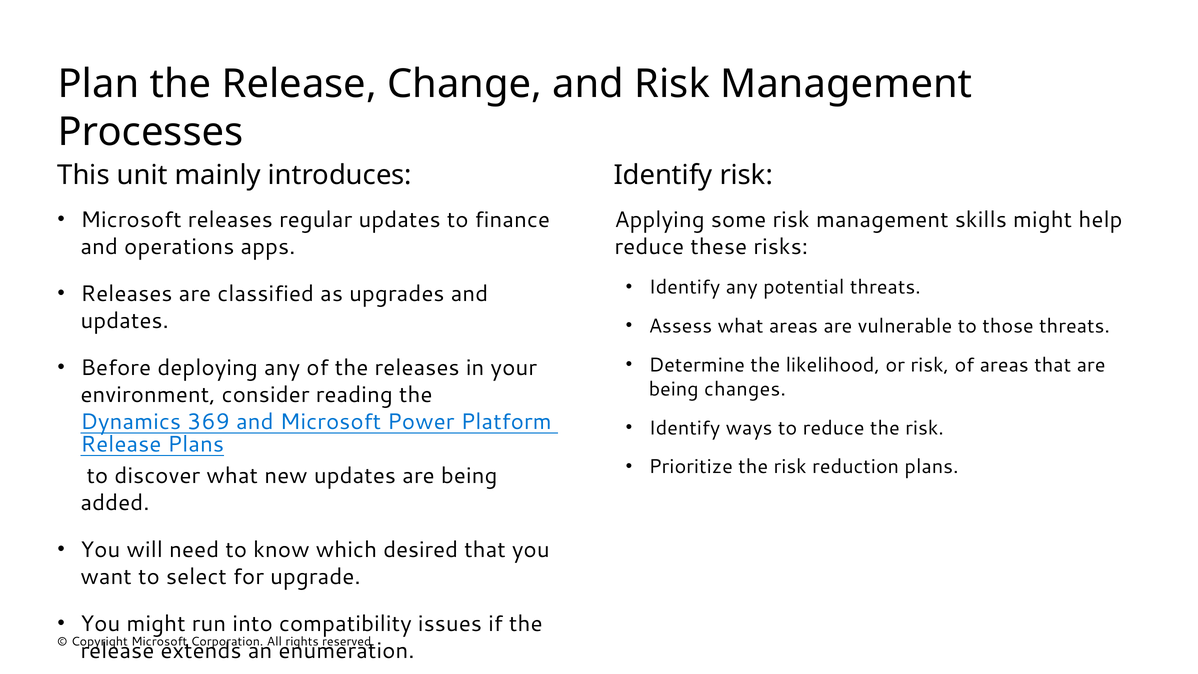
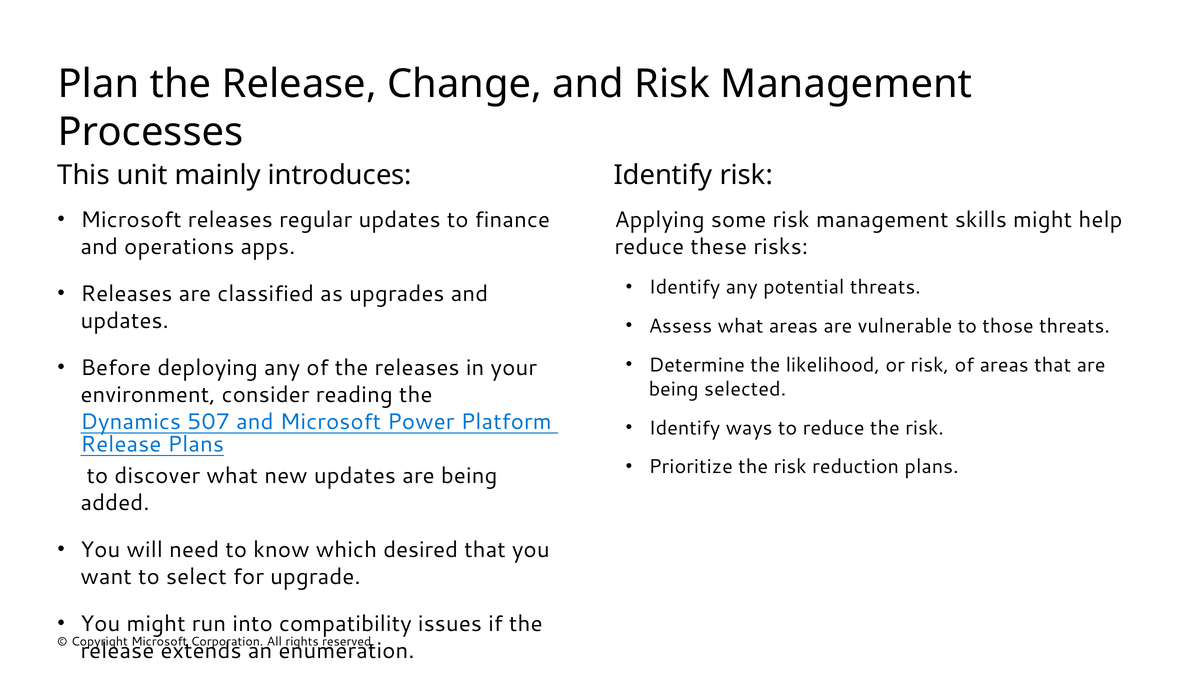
changes: changes -> selected
369: 369 -> 507
